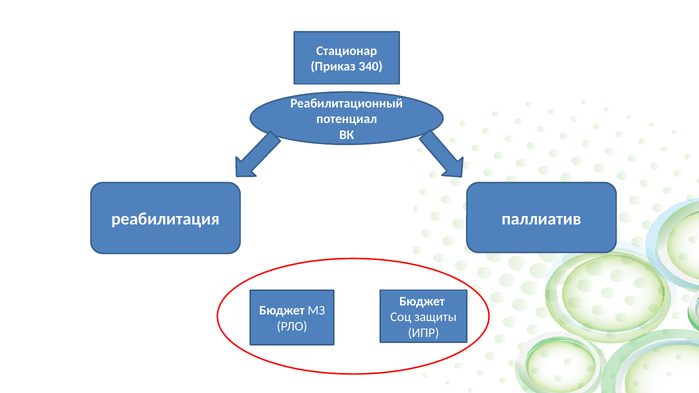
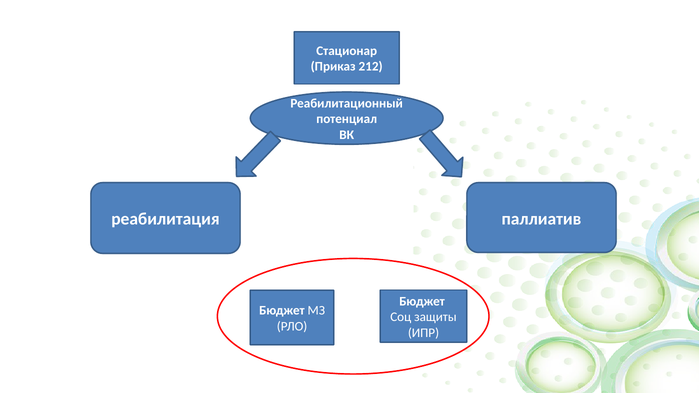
340: 340 -> 212
